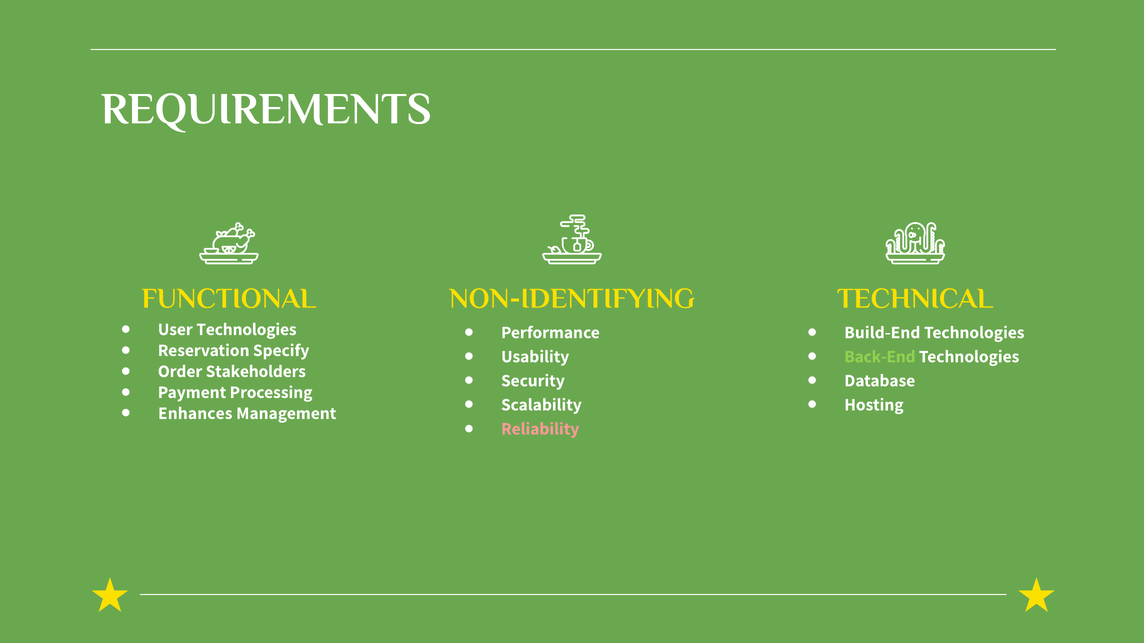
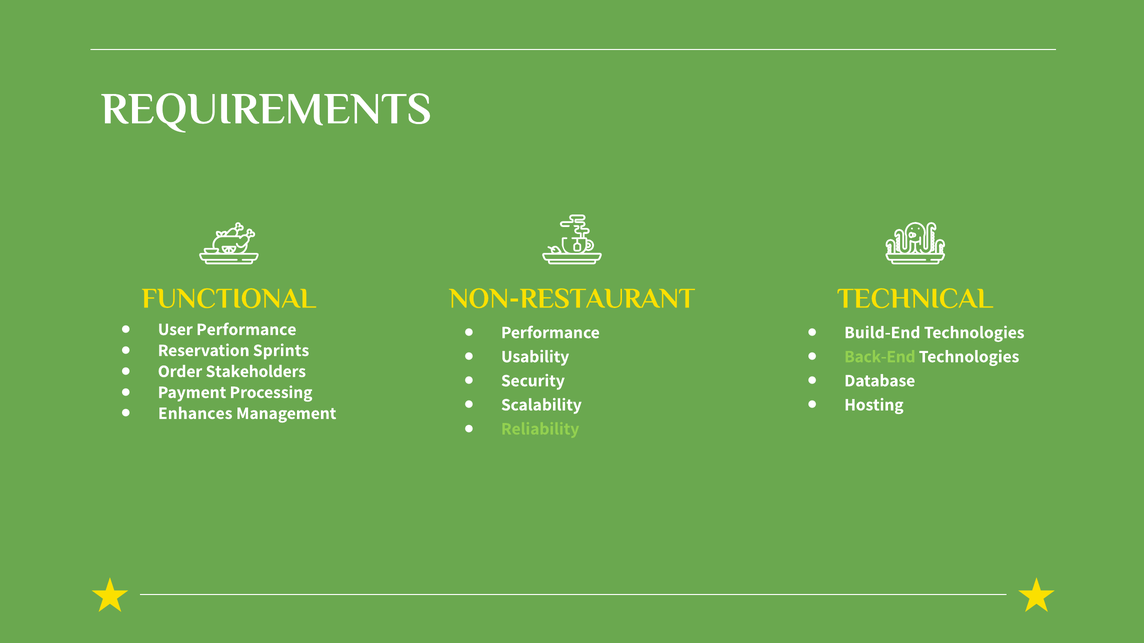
NON-IDENTIFYING: NON-IDENTIFYING -> NON-RESTAURANT
User Technologies: Technologies -> Performance
Specify: Specify -> Sprints
Reliability colour: pink -> light green
